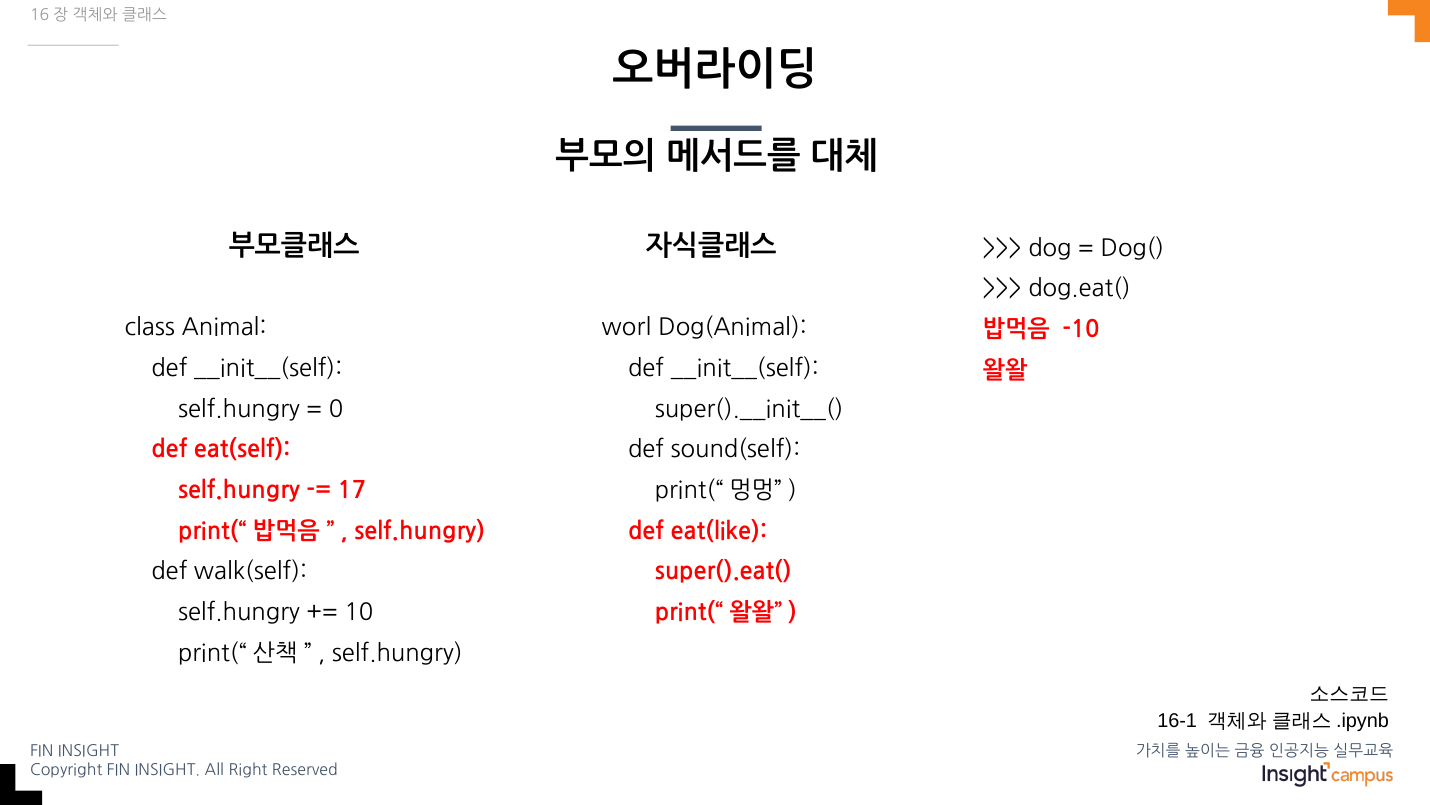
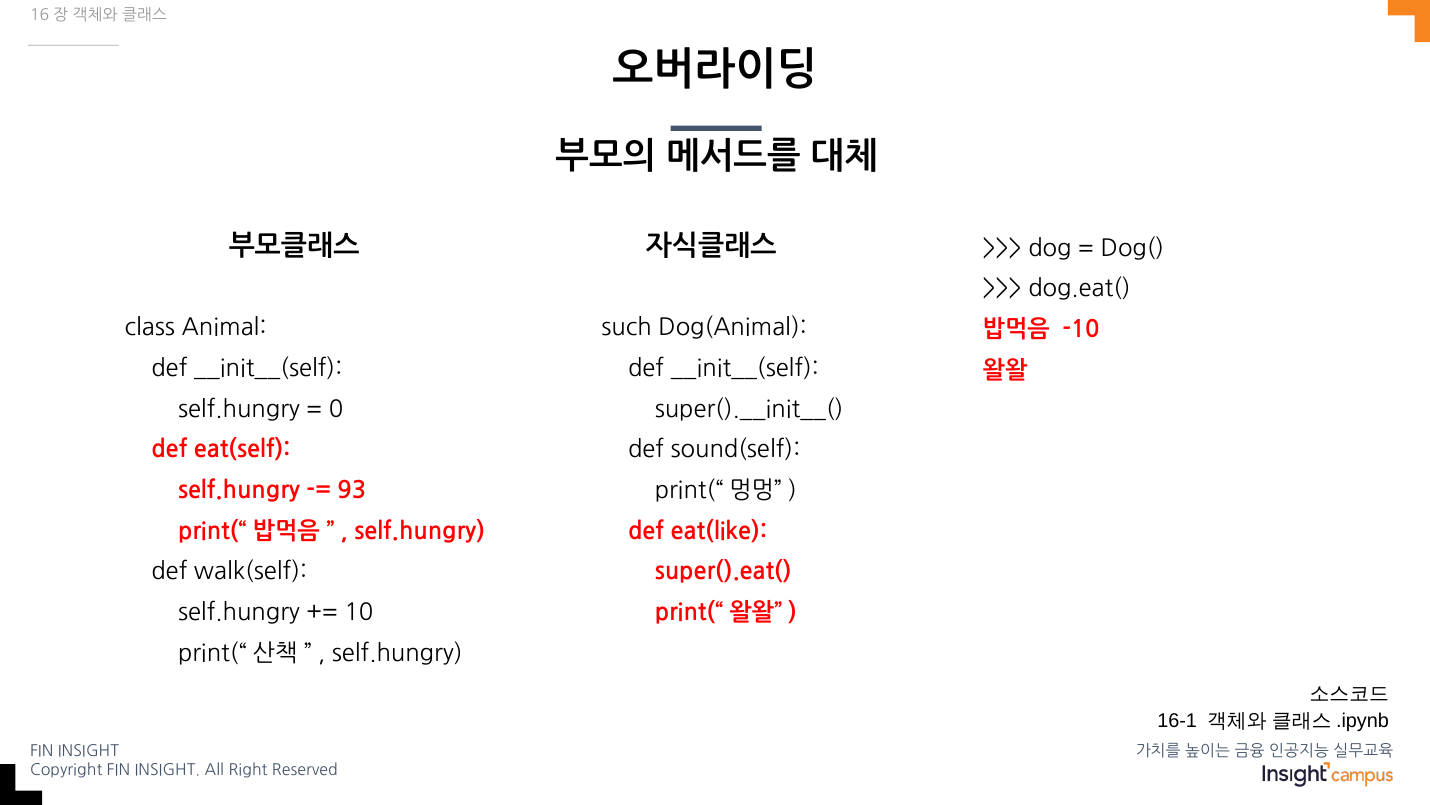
worl: worl -> such
17: 17 -> 93
